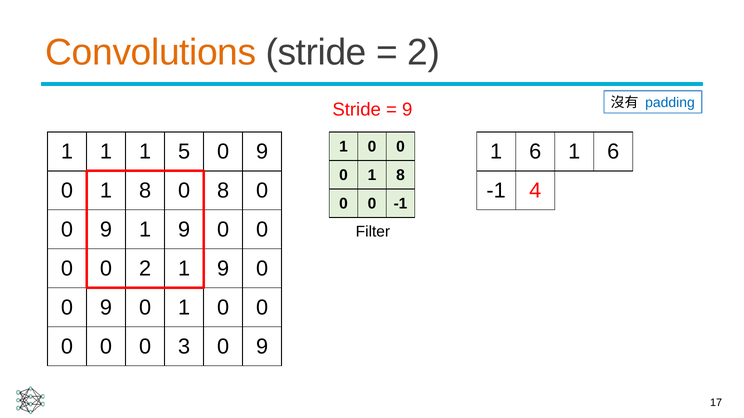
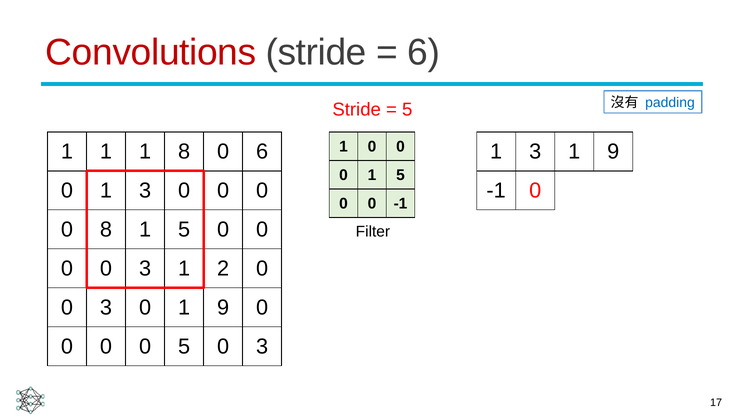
Convolutions colour: orange -> red
2 at (424, 52): 2 -> 6
9 at (407, 110): 9 -> 5
1 5: 5 -> 8
9 at (262, 152): 9 -> 6
6 at (535, 152): 6 -> 3
6 at (613, 152): 6 -> 9
8 at (401, 175): 8 -> 5
8 at (145, 191): 8 -> 3
8 at (223, 191): 8 -> 0
-1 4: 4 -> 0
9 at (106, 230): 9 -> 8
9 at (184, 230): 9 -> 5
2 at (145, 269): 2 -> 3
9 at (223, 269): 9 -> 2
9 at (106, 308): 9 -> 3
0 1 0: 0 -> 9
0 3: 3 -> 5
9 at (262, 347): 9 -> 3
